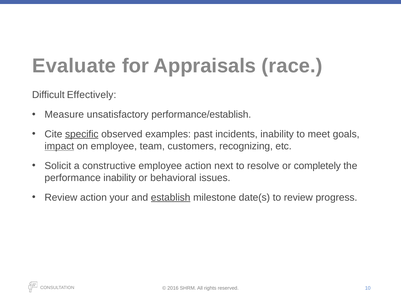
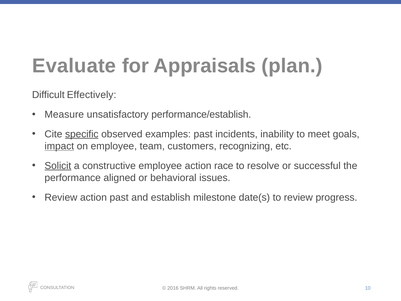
race: race -> plan
Solicit underline: none -> present
next: next -> race
completely: completely -> successful
performance inability: inability -> aligned
action your: your -> past
establish underline: present -> none
